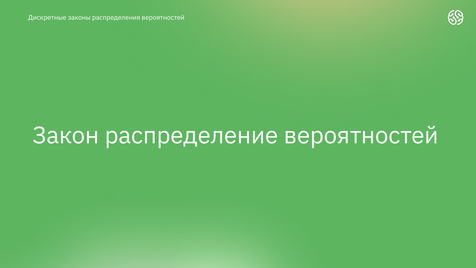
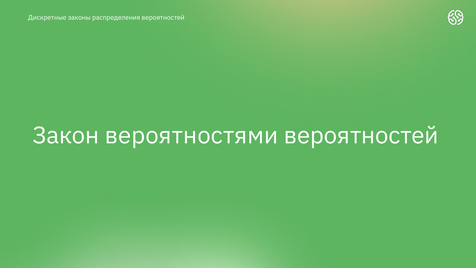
распределение: распределение -> вероятностями
